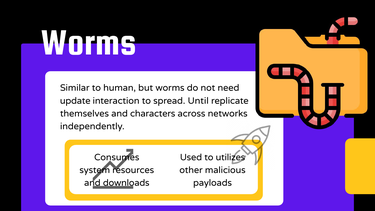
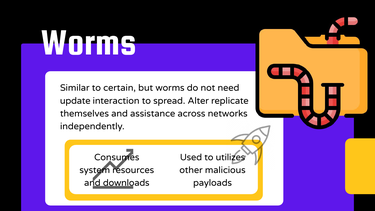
human: human -> certain
Until: Until -> Alter
characters: characters -> assistance
